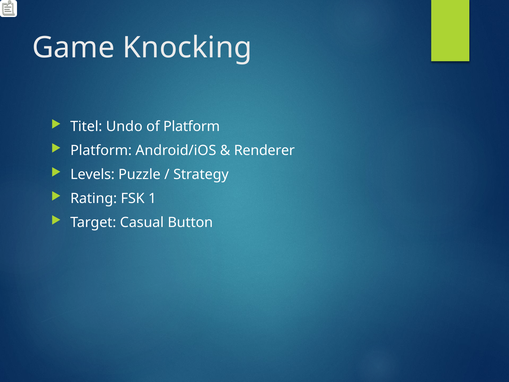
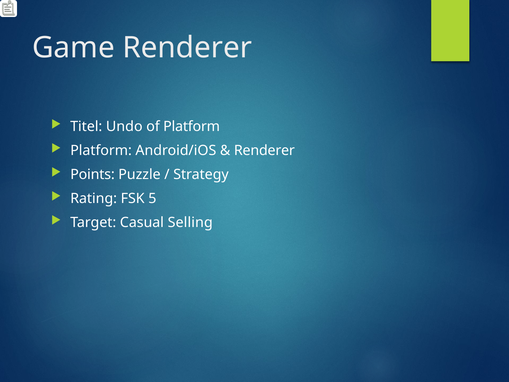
Game Knocking: Knocking -> Renderer
Levels: Levels -> Points
1: 1 -> 5
Button: Button -> Selling
